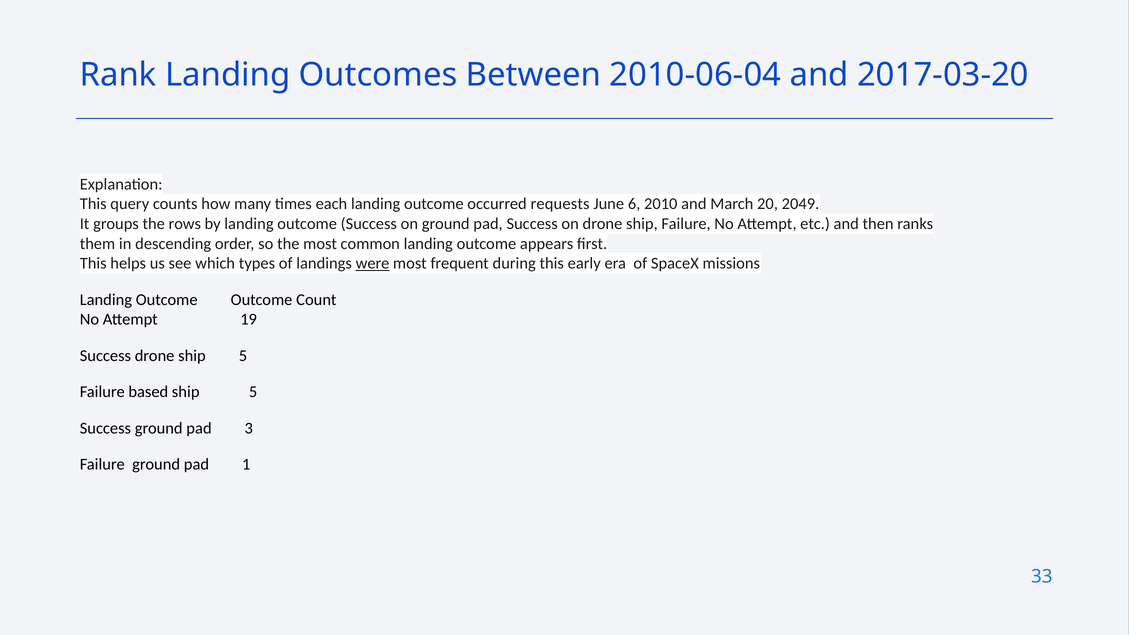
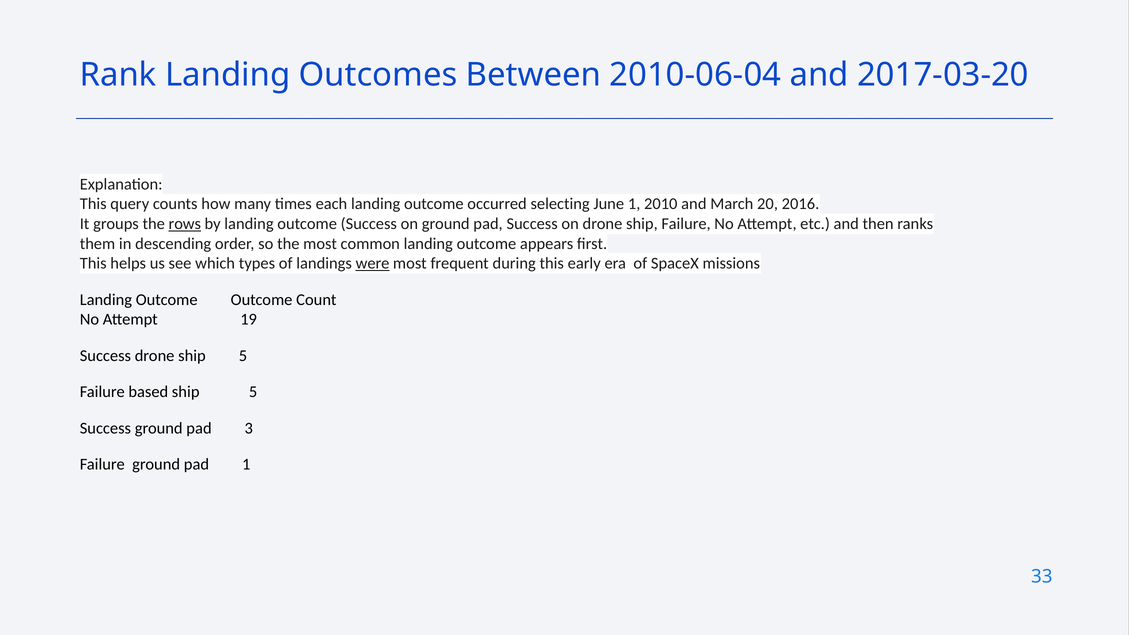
requests: requests -> selecting
June 6: 6 -> 1
2049: 2049 -> 2016
rows underline: none -> present
